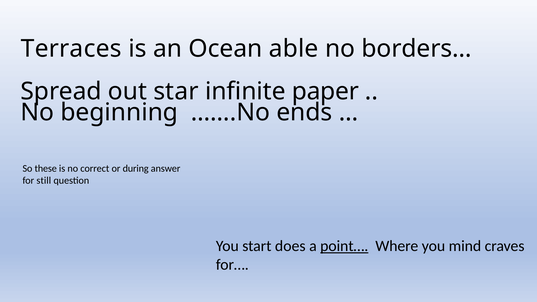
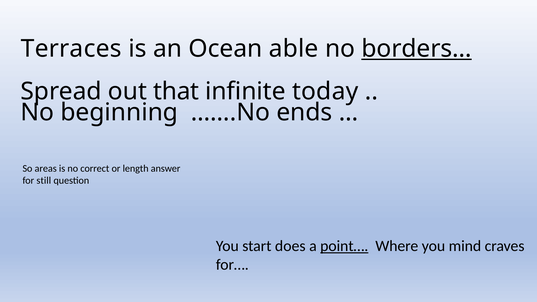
borders… underline: none -> present
star: star -> that
paper: paper -> today
these: these -> areas
during: during -> length
